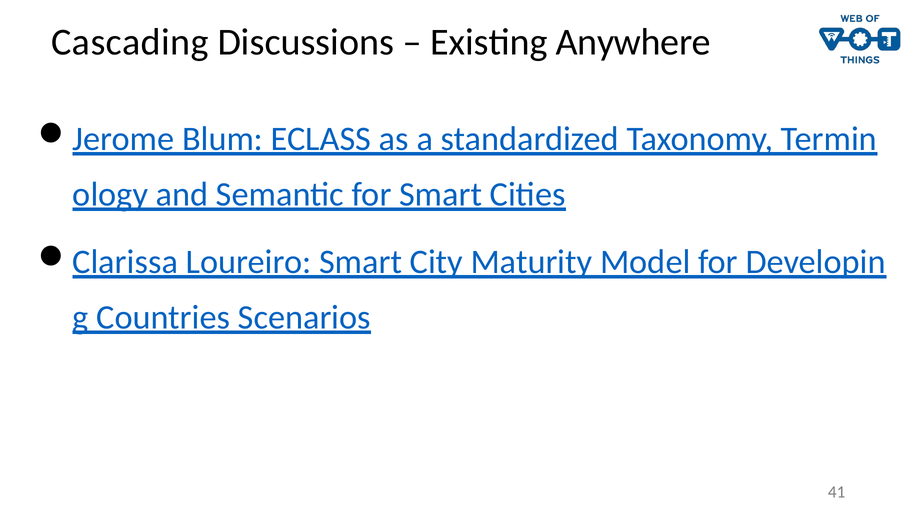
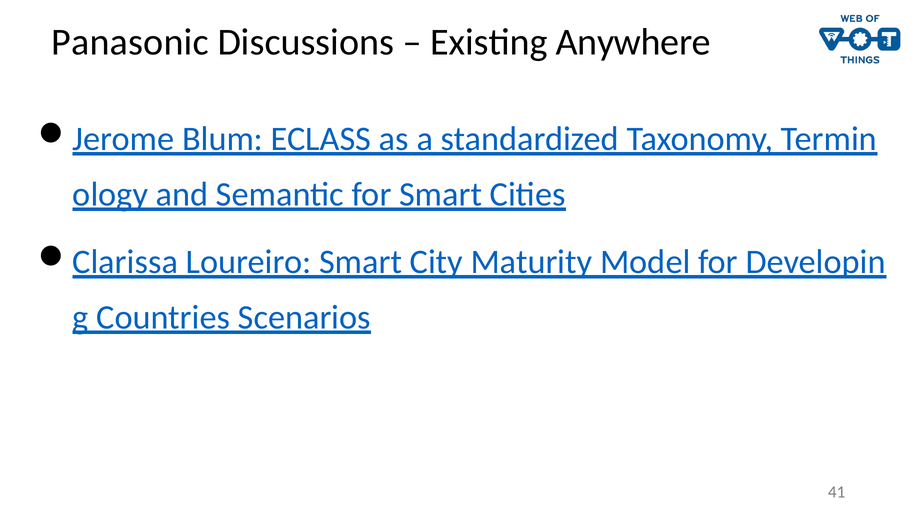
Cascading: Cascading -> Panasonic
